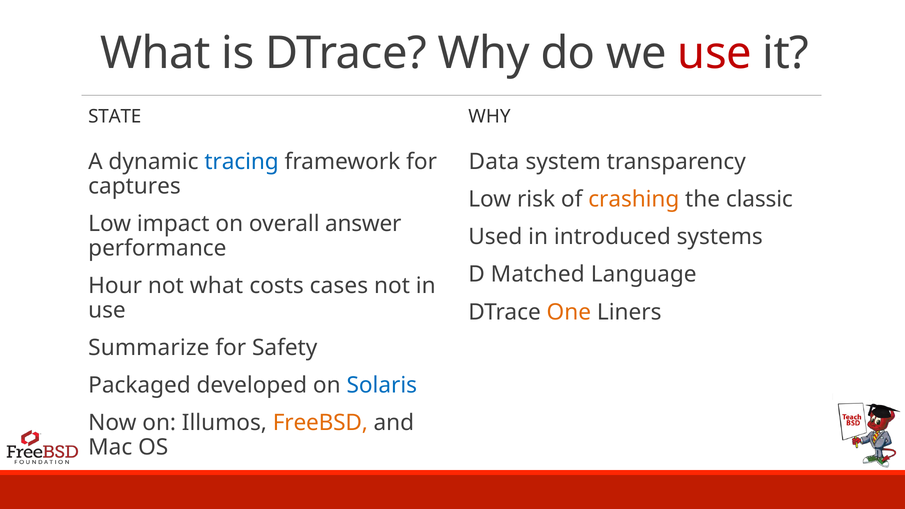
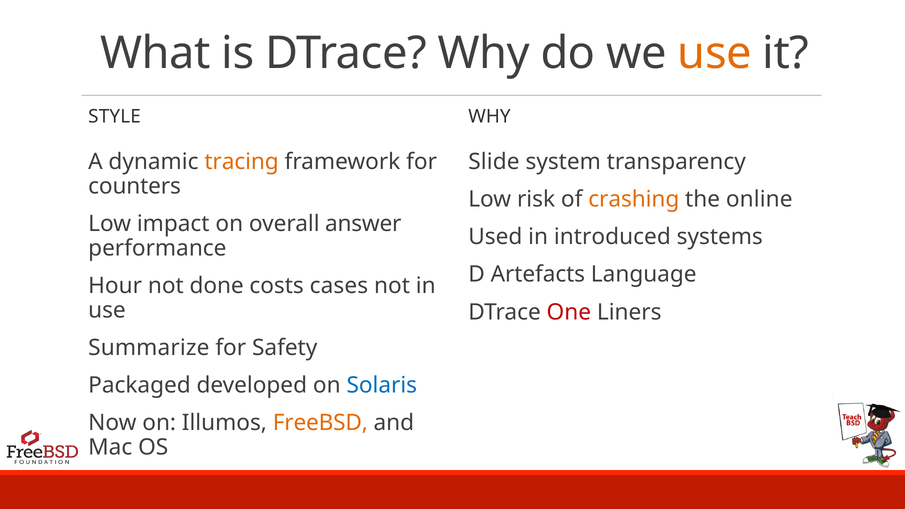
use at (715, 53) colour: red -> orange
STATE: STATE -> STYLE
tracing colour: blue -> orange
Data: Data -> Slide
captures: captures -> counters
classic: classic -> online
Matched: Matched -> Artefacts
not what: what -> done
One colour: orange -> red
